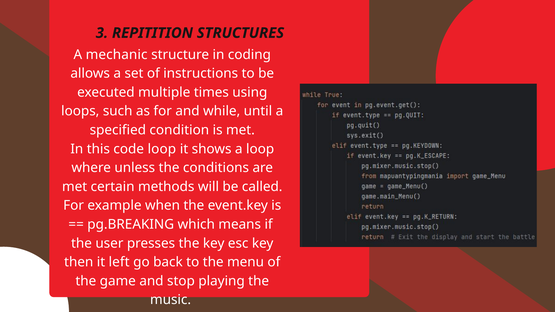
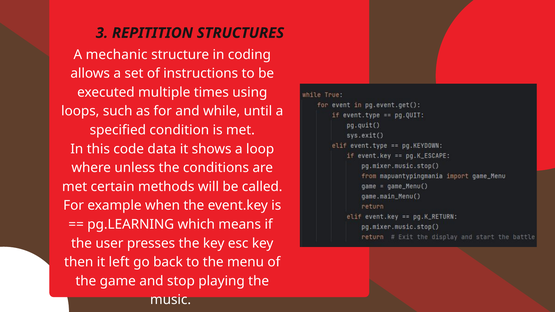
code loop: loop -> data
pg.BREAKING: pg.BREAKING -> pg.LEARNING
